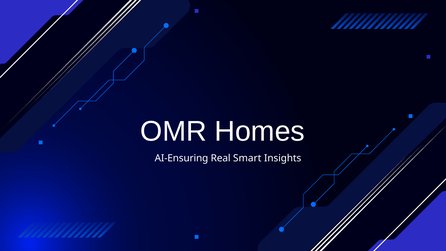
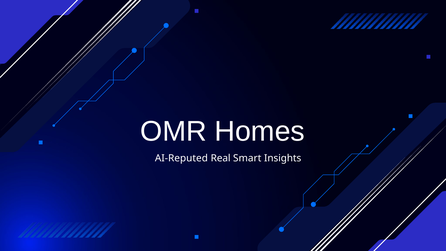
AI-Ensuring: AI-Ensuring -> AI-Reputed
